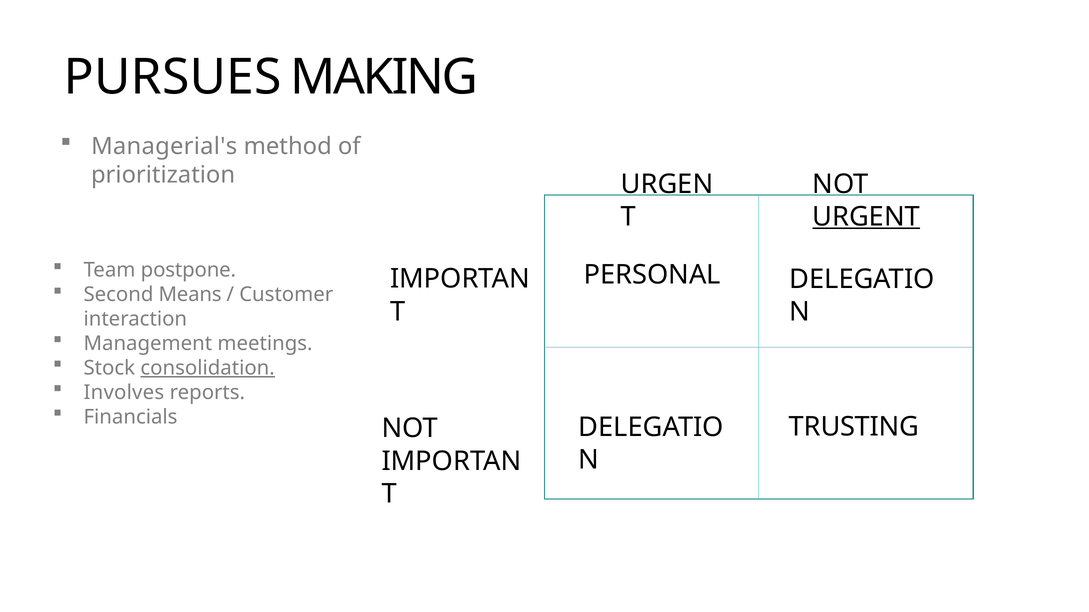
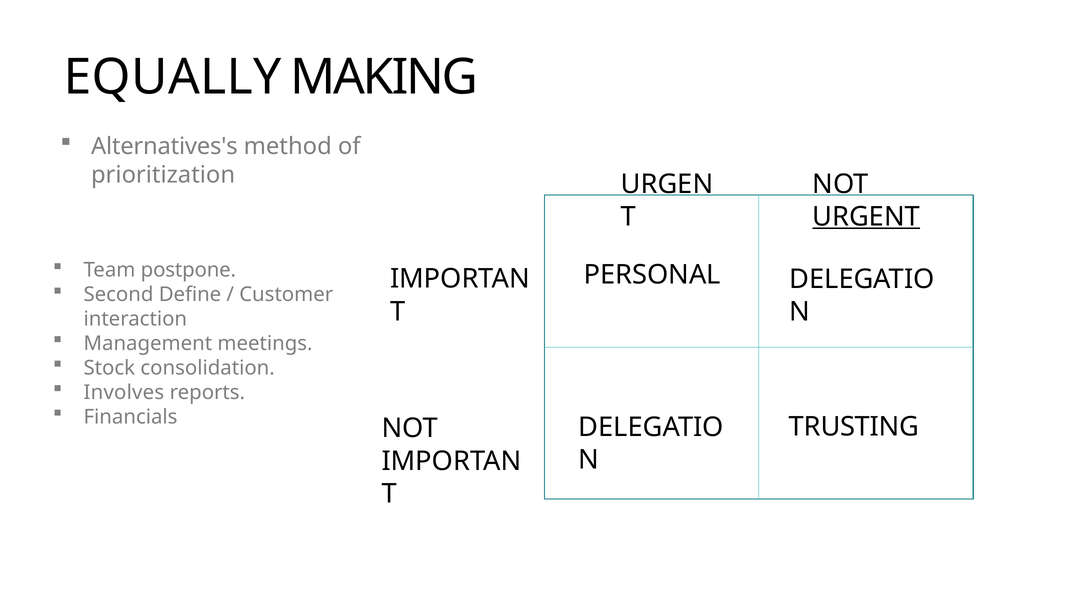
PURSUES: PURSUES -> EQUALLY
Managerial's: Managerial's -> Alternatives's
Means: Means -> Define
consolidation underline: present -> none
